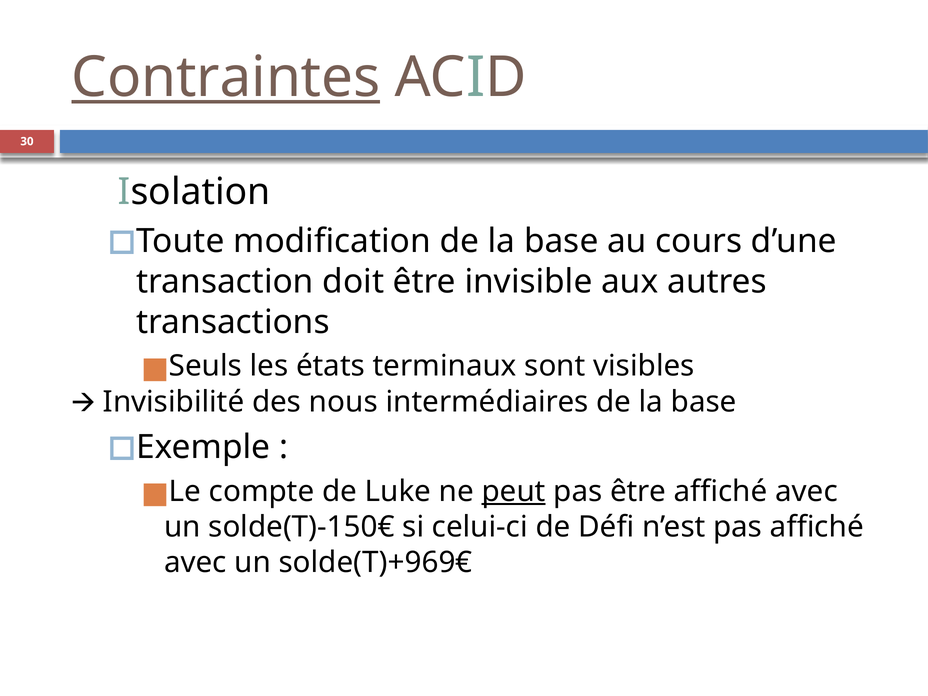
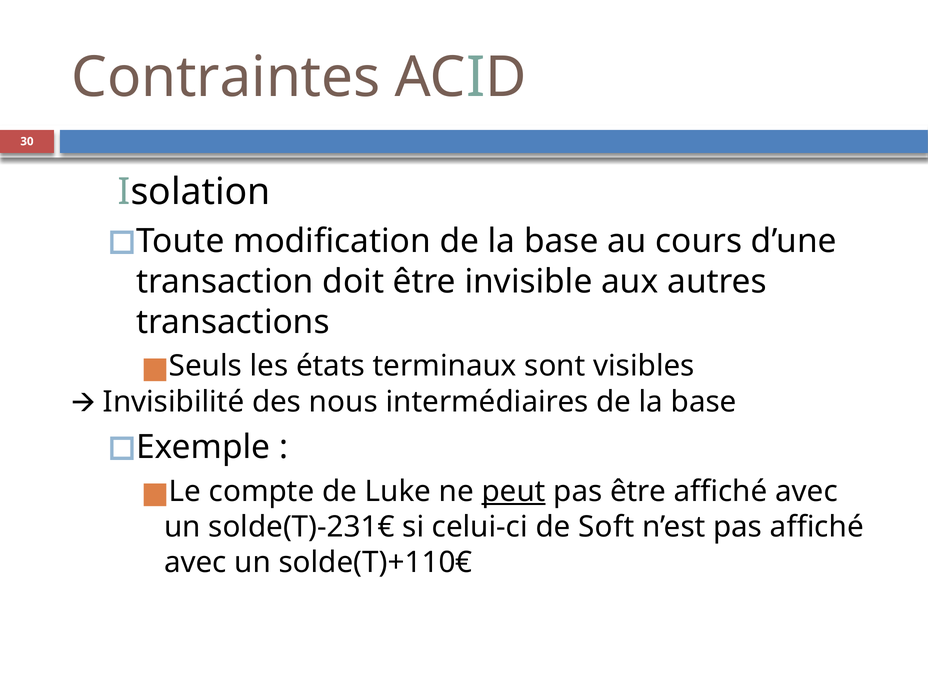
Contraintes underline: present -> none
solde(T)-150€: solde(T)-150€ -> solde(T)-231€
Défi: Défi -> Soft
solde(T)+969€: solde(T)+969€ -> solde(T)+110€
